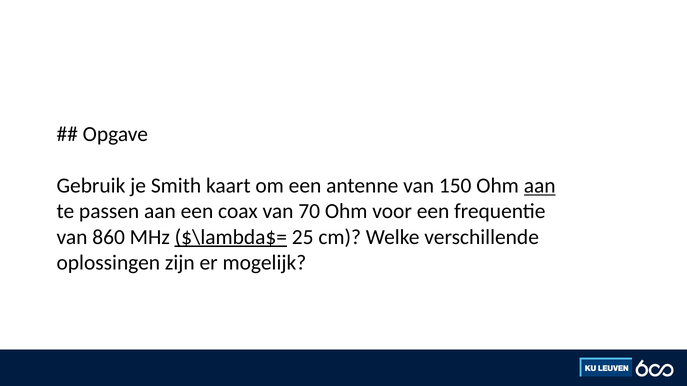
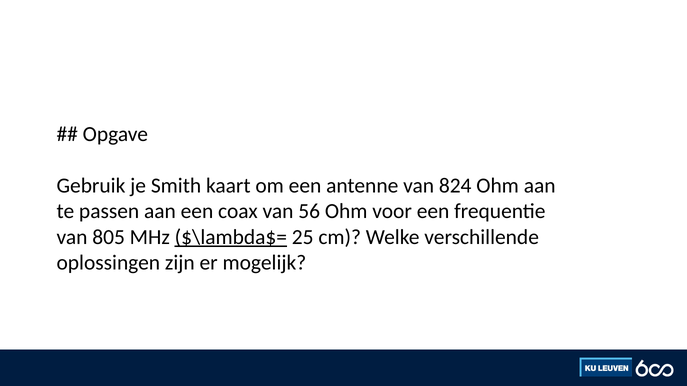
150: 150 -> 824
aan at (540, 186) underline: present -> none
70: 70 -> 56
860: 860 -> 805
